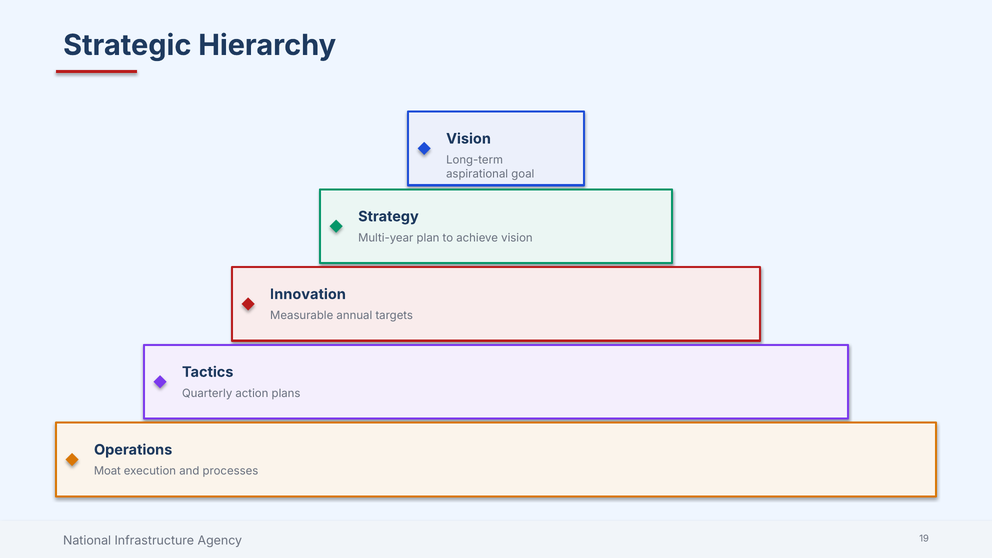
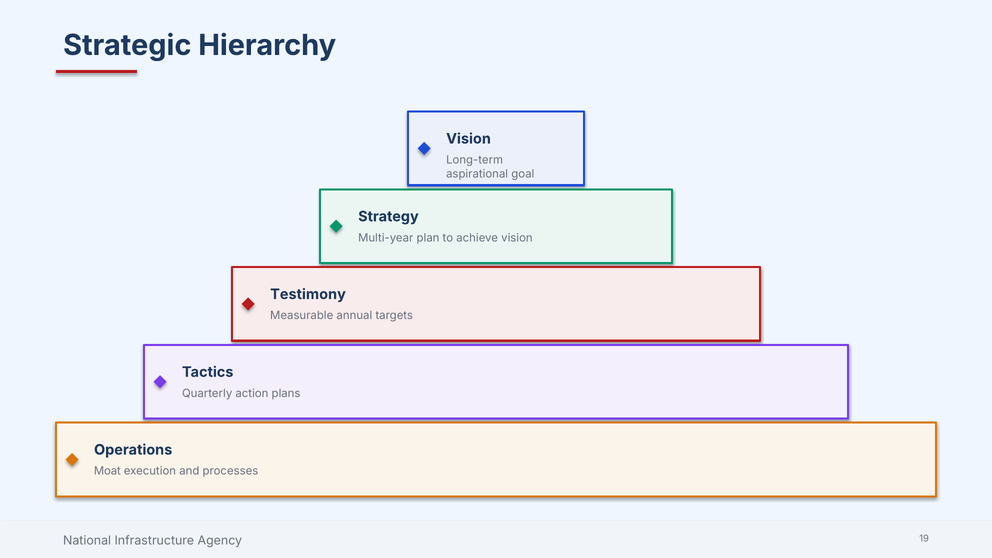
Innovation: Innovation -> Testimony
